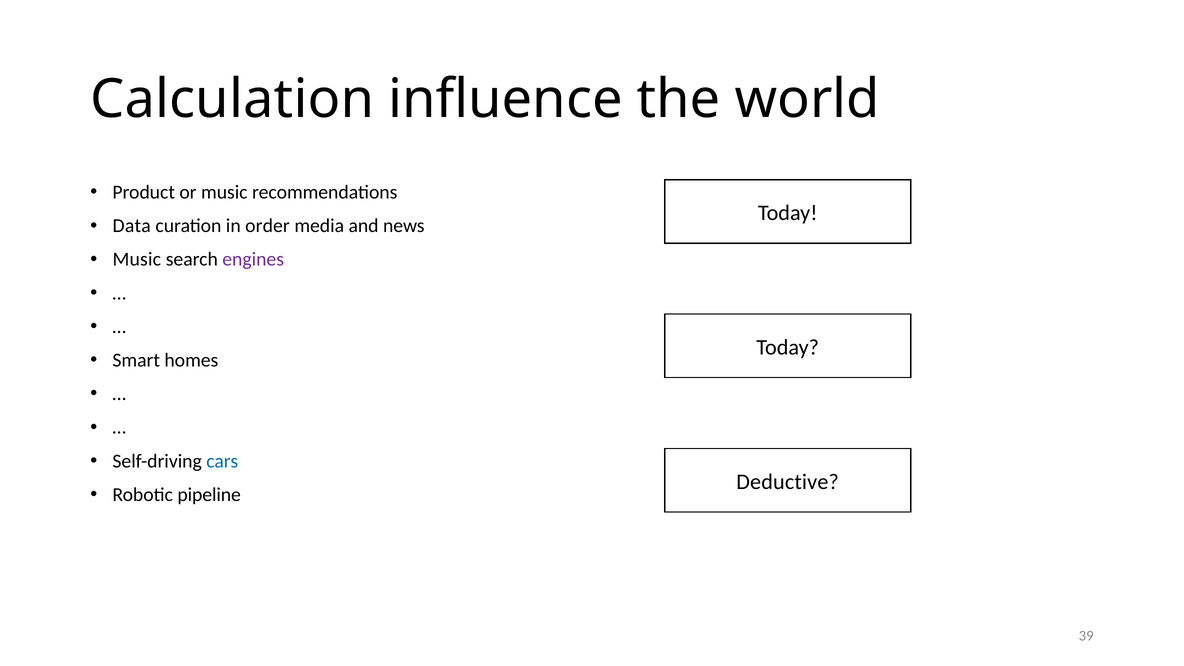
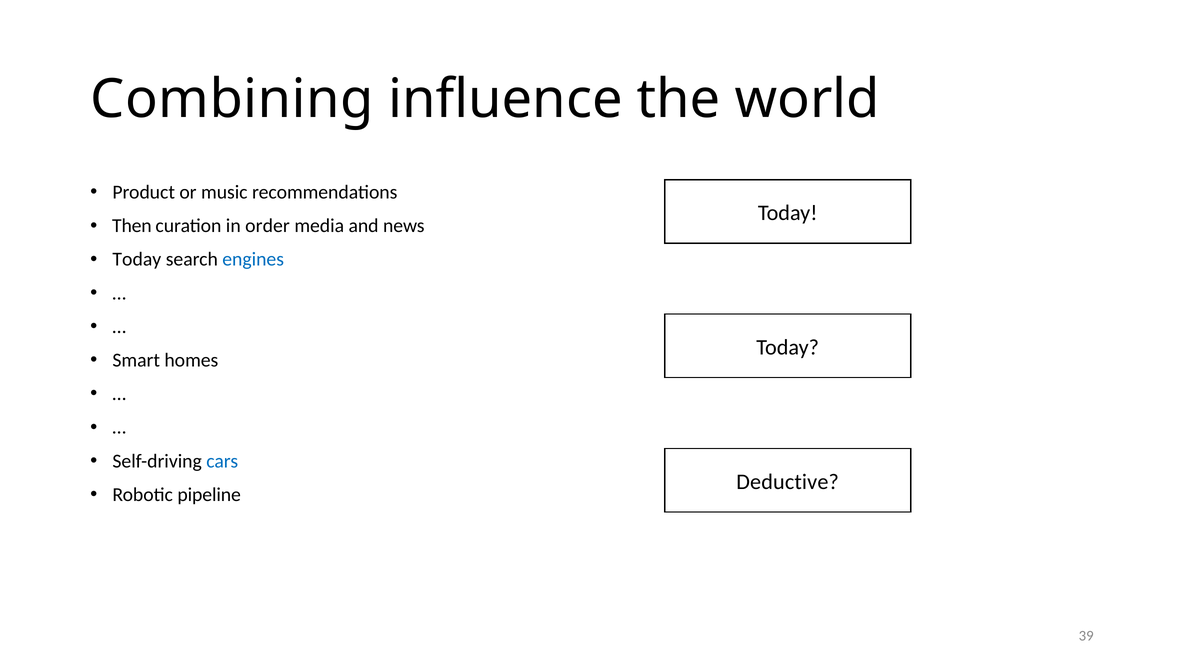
Calculation: Calculation -> Combining
Data: Data -> Then
Music at (137, 259): Music -> Today
engines colour: purple -> blue
